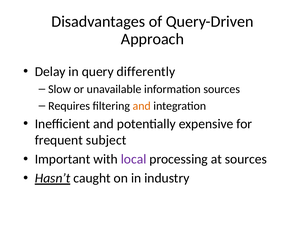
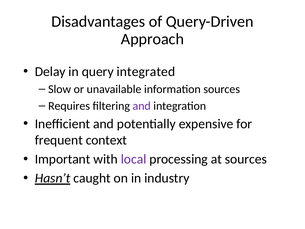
differently: differently -> integrated
and at (142, 106) colour: orange -> purple
subject: subject -> context
